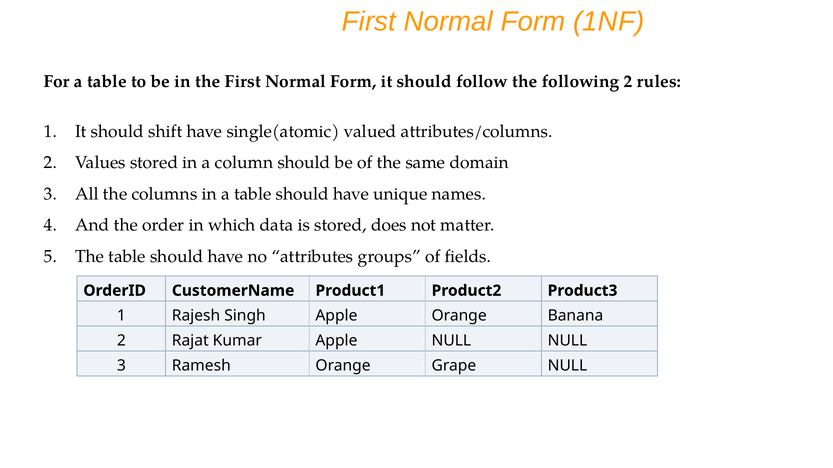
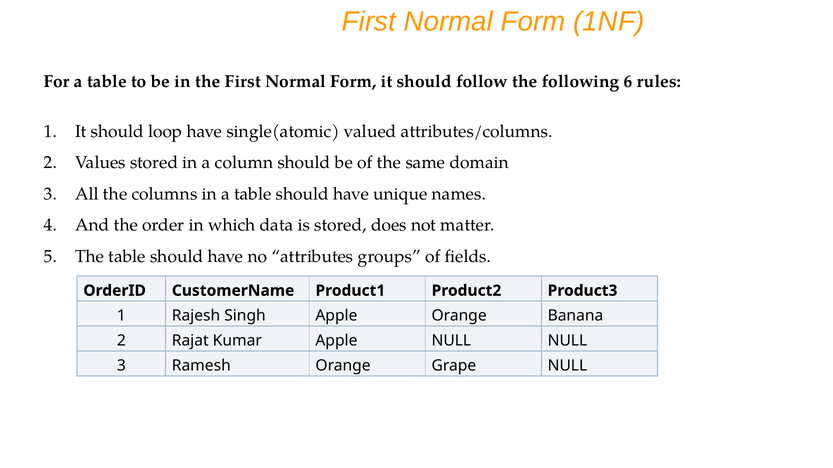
following 2: 2 -> 6
shift: shift -> loop
